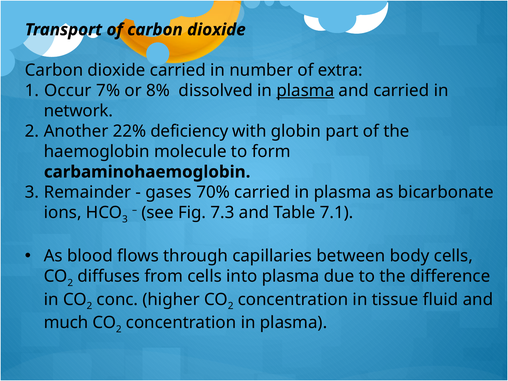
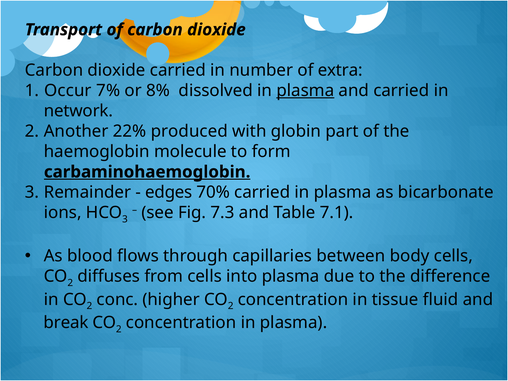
deficiency: deficiency -> produced
carbaminohaemoglobin underline: none -> present
gases: gases -> edges
much: much -> break
